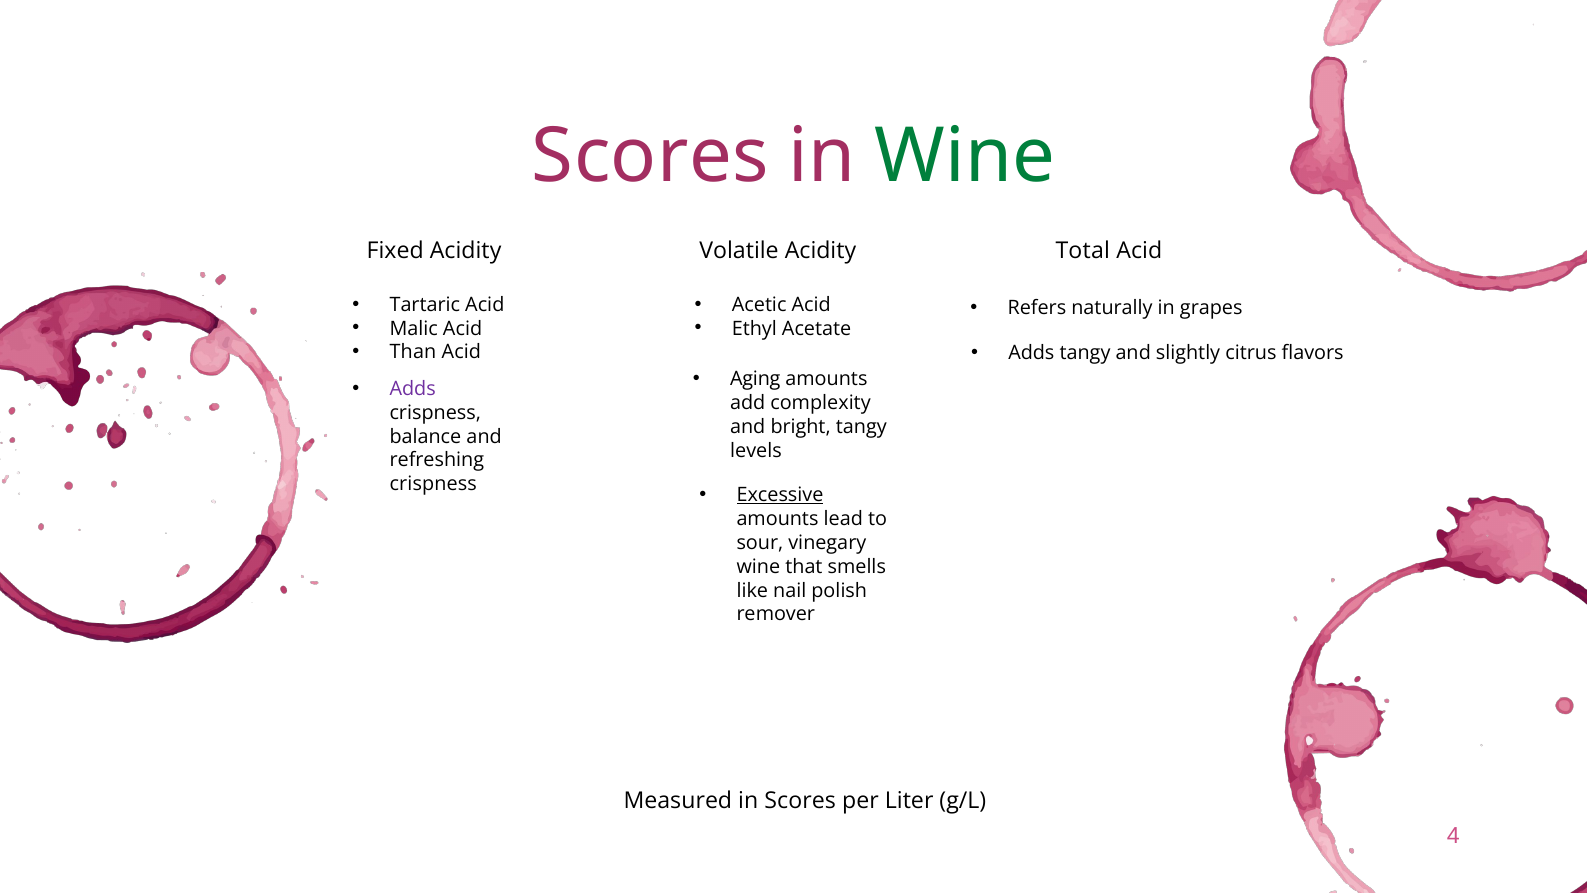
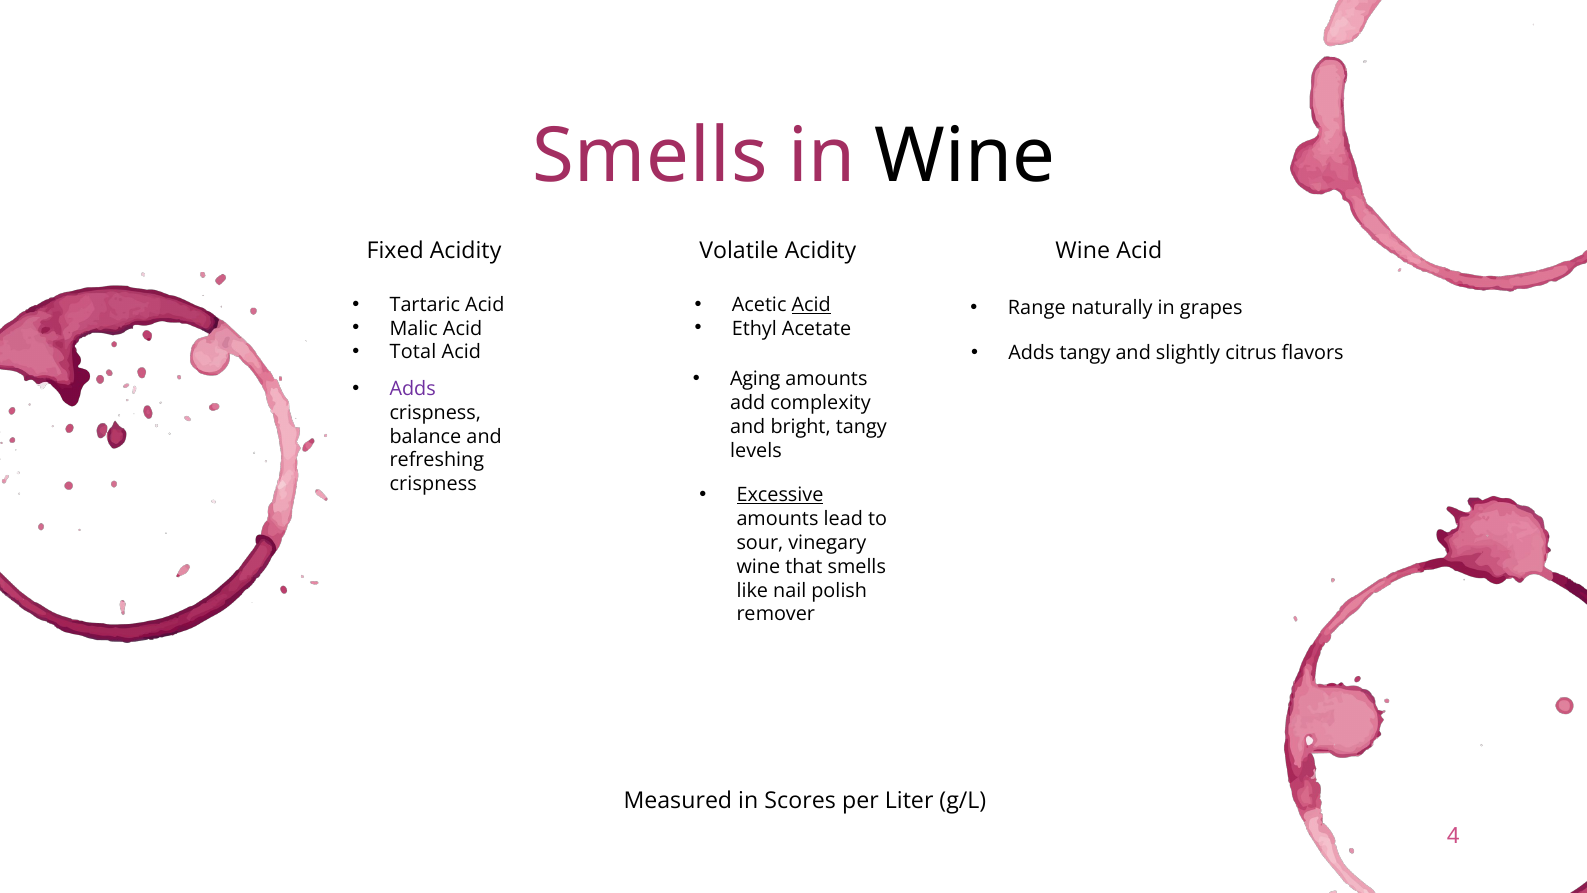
Scores at (650, 156): Scores -> Smells
Wine at (965, 156) colour: green -> black
Acidity Total: Total -> Wine
Acid at (811, 305) underline: none -> present
Refers: Refers -> Range
Than: Than -> Total
